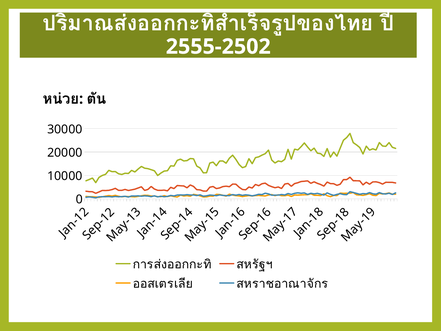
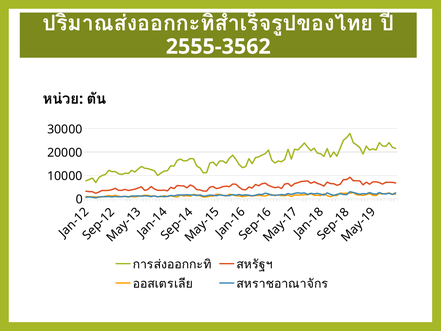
2555-2502: 2555-2502 -> 2555-3562
